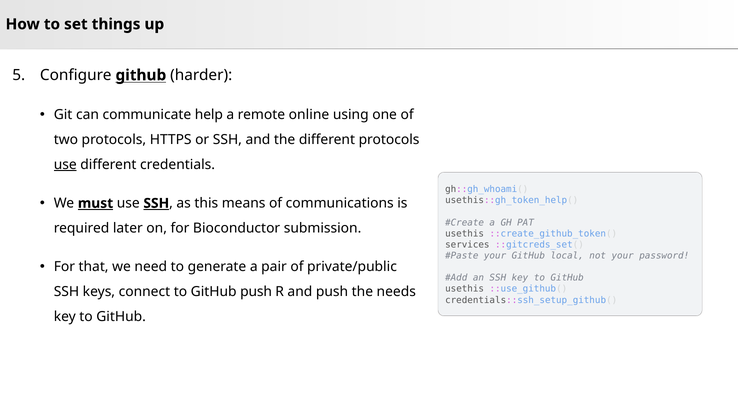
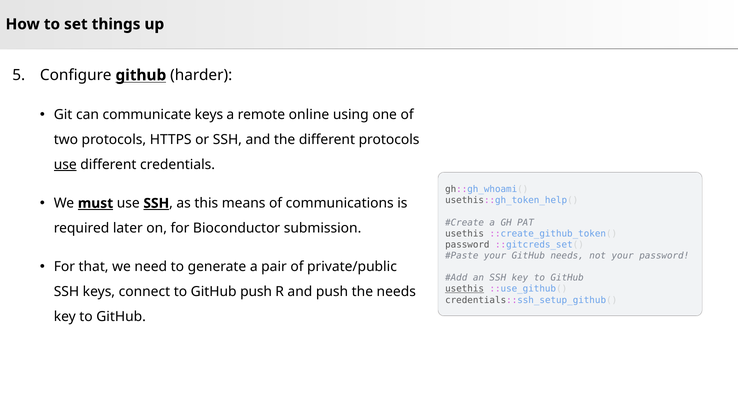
communicate help: help -> keys
services at (467, 245): services -> password
GitHub local: local -> needs
usethis at (465, 289) underline: none -> present
